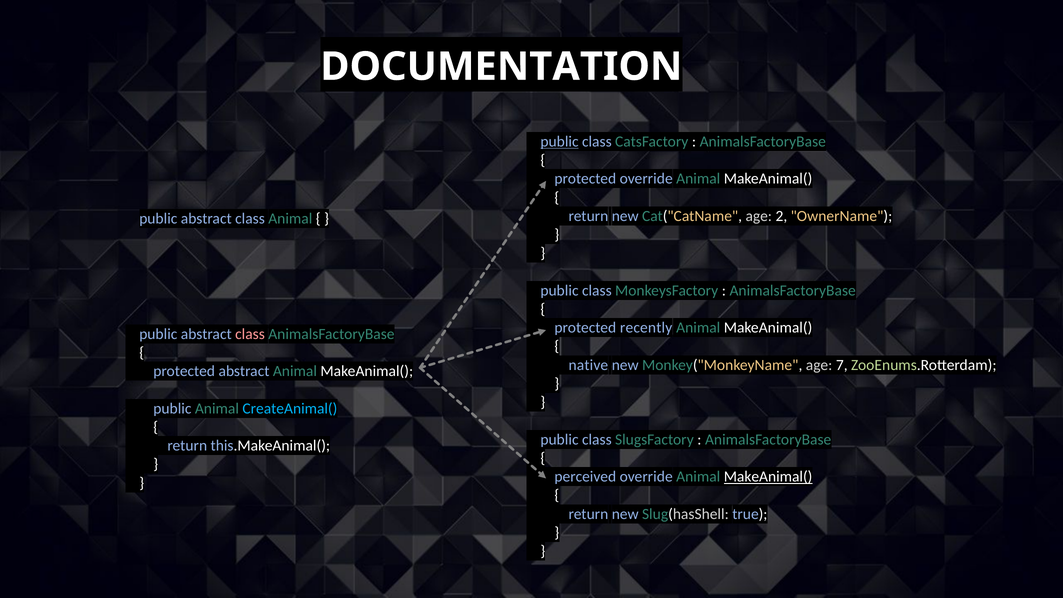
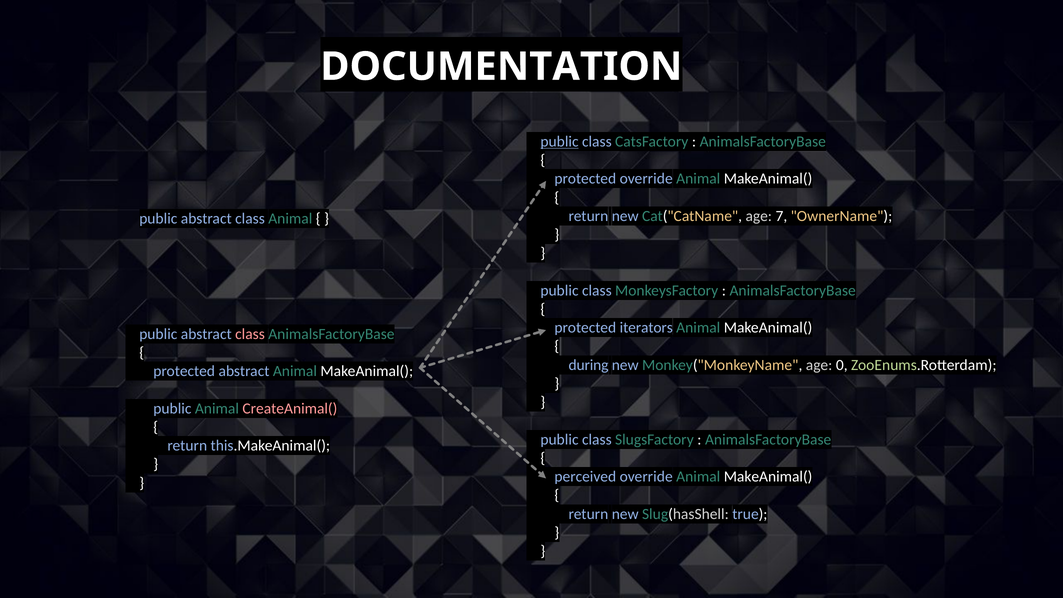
2: 2 -> 7
recently: recently -> iterators
native: native -> during
7: 7 -> 0
CreateAnimal( colour: light blue -> pink
MakeAnimal( at (768, 477) underline: present -> none
